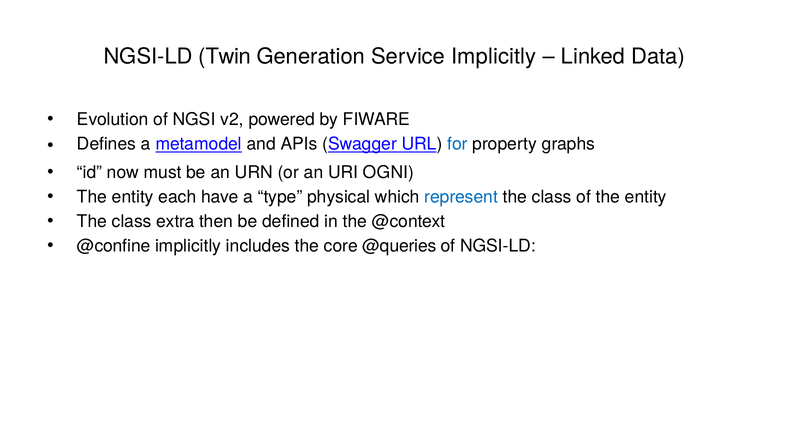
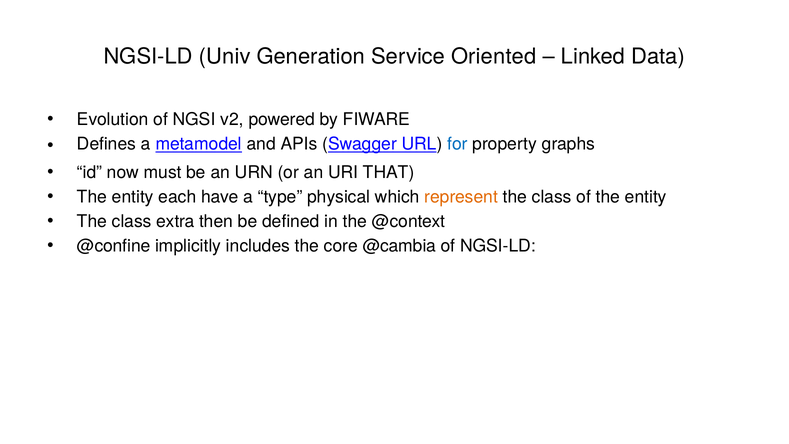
Twin: Twin -> Univ
Service Implicitly: Implicitly -> Oriented
OGNI: OGNI -> THAT
represent colour: blue -> orange
@queries: @queries -> @cambia
